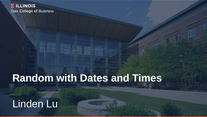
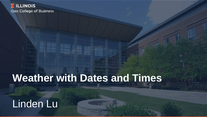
Random: Random -> Weather
